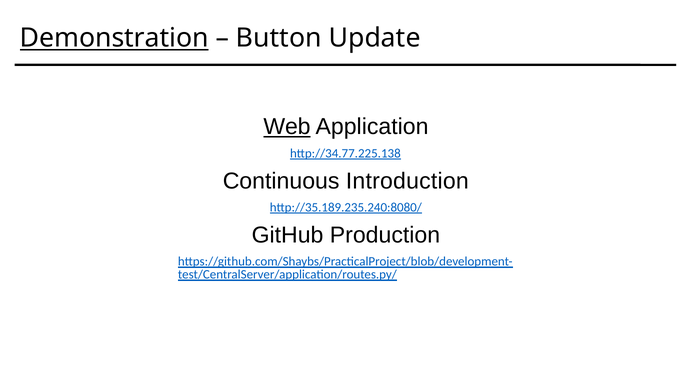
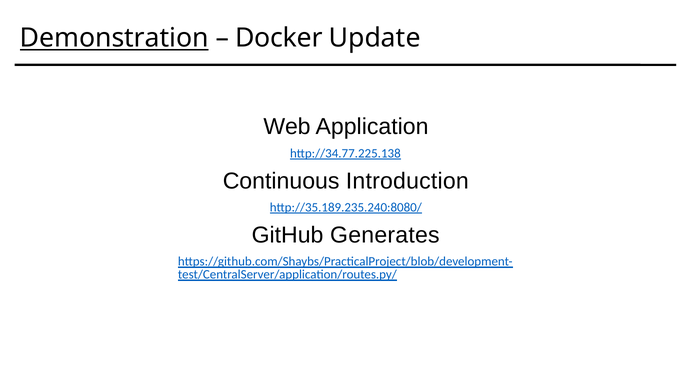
Button: Button -> Docker
Web underline: present -> none
Production: Production -> Generates
